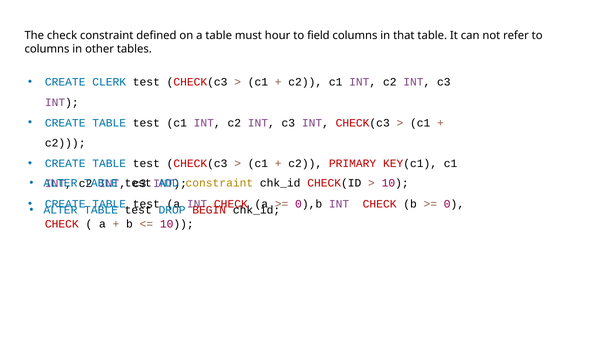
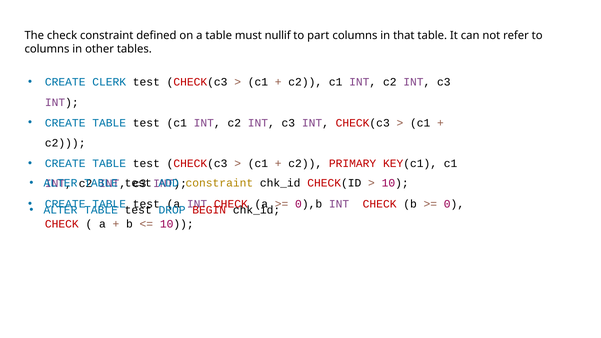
hour: hour -> nullif
field: field -> part
